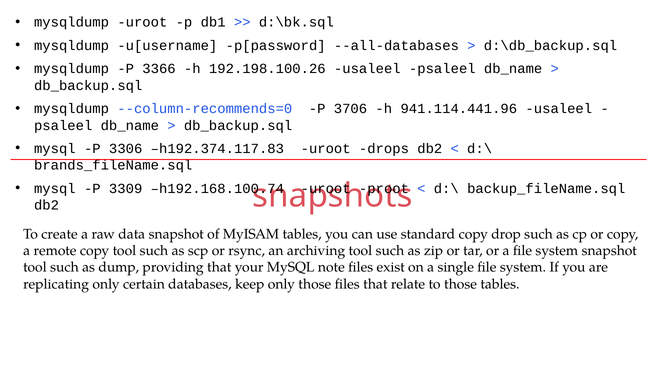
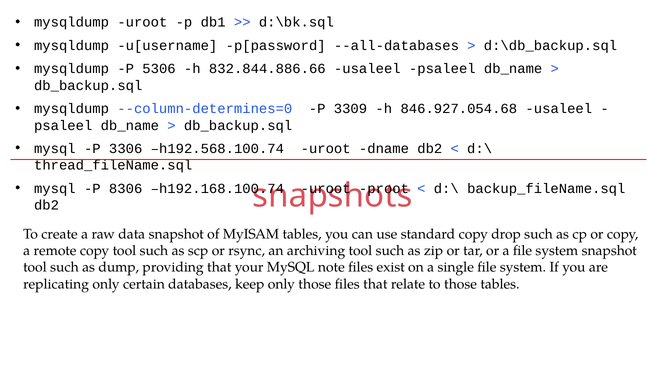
3366: 3366 -> 5306
192.198.100.26: 192.198.100.26 -> 832.844.886.66
--column-recommends=0: --column-recommends=0 -> --column-determines=0
3706: 3706 -> 3309
941.114.441.96: 941.114.441.96 -> 846.927.054.68
h192.374.117.83: h192.374.117.83 -> h192.568.100.74
drops: drops -> dname
brands_fileName.sql: brands_fileName.sql -> thread_fileName.sql
3309: 3309 -> 8306
